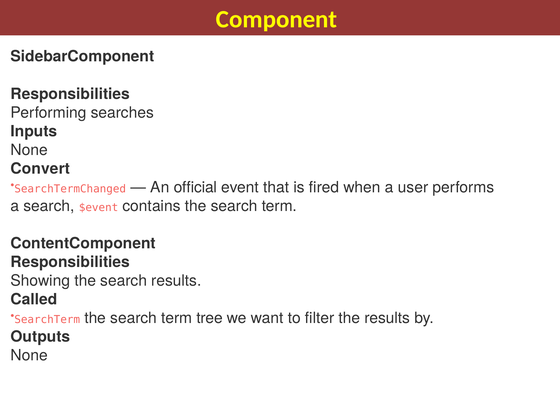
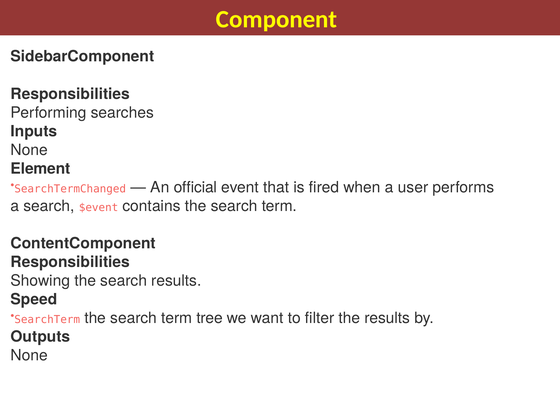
Convert: Convert -> Element
Called: Called -> Speed
